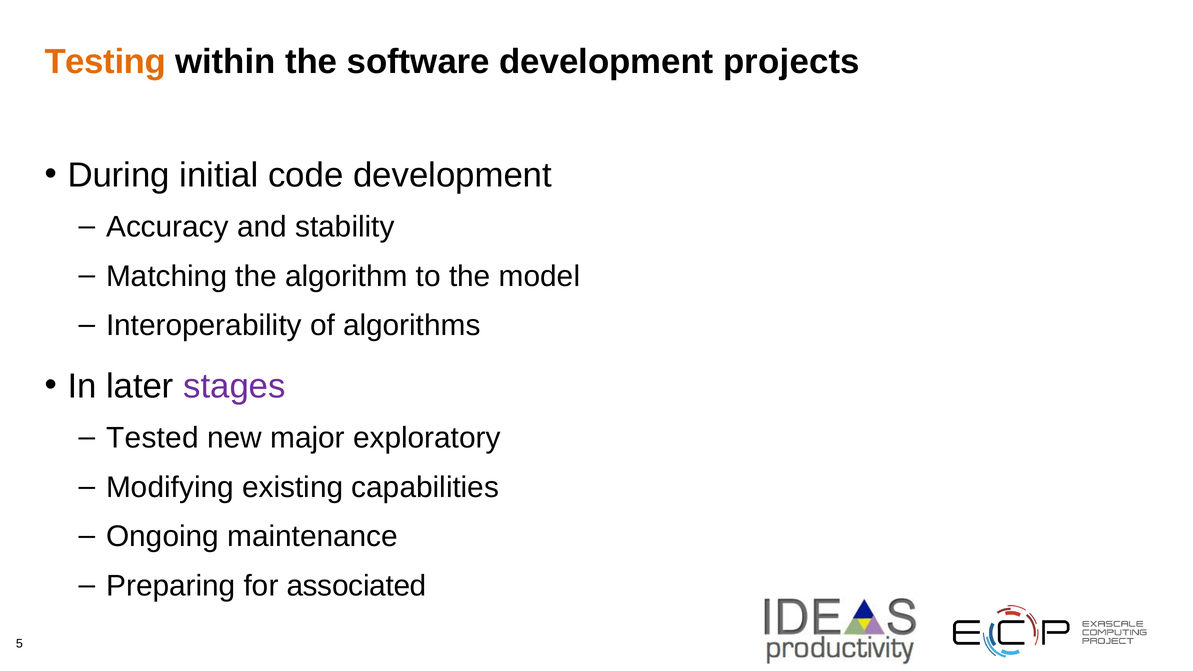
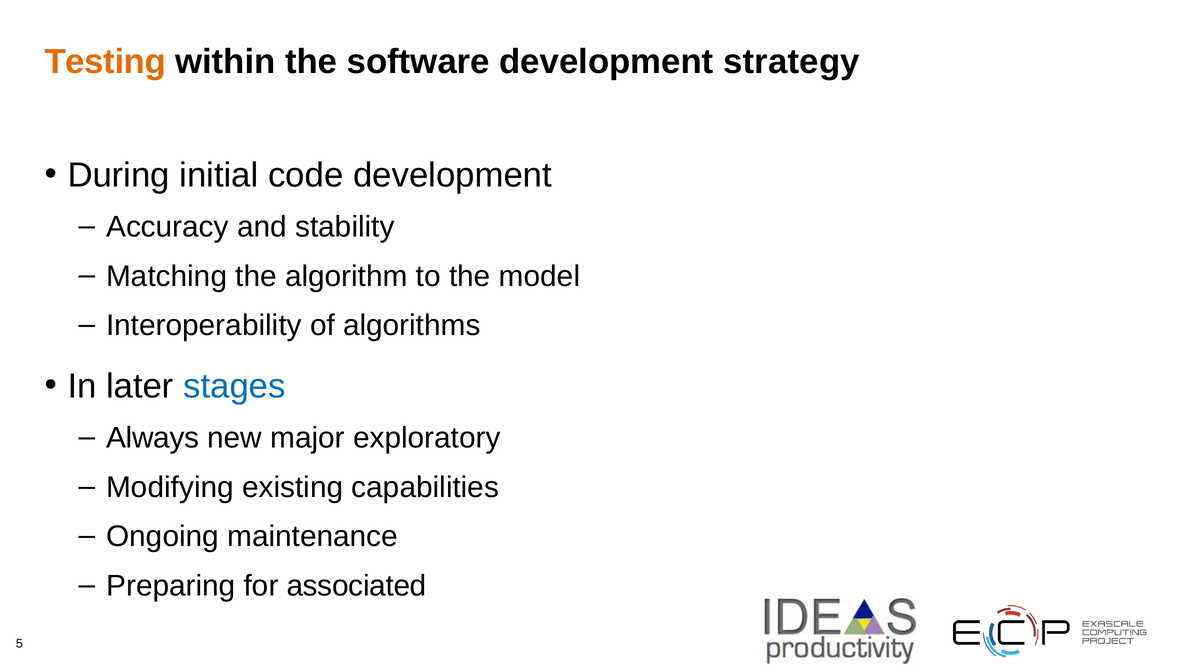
projects: projects -> strategy
stages colour: purple -> blue
Tested: Tested -> Always
